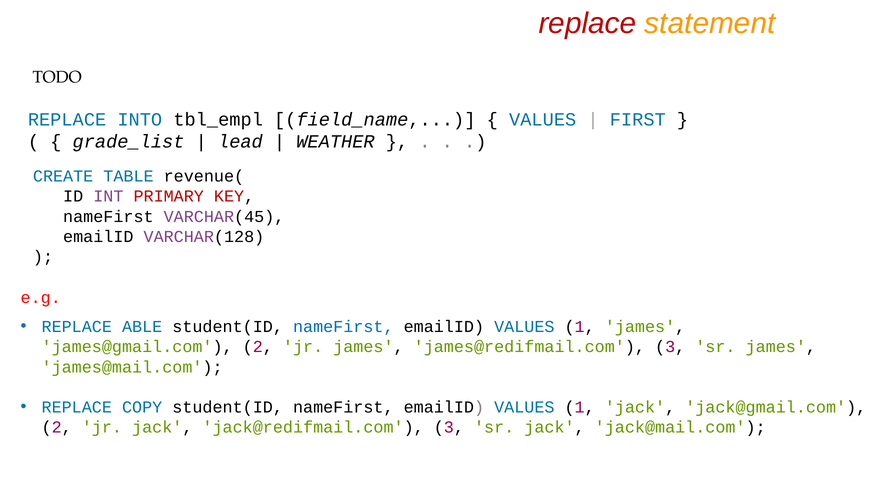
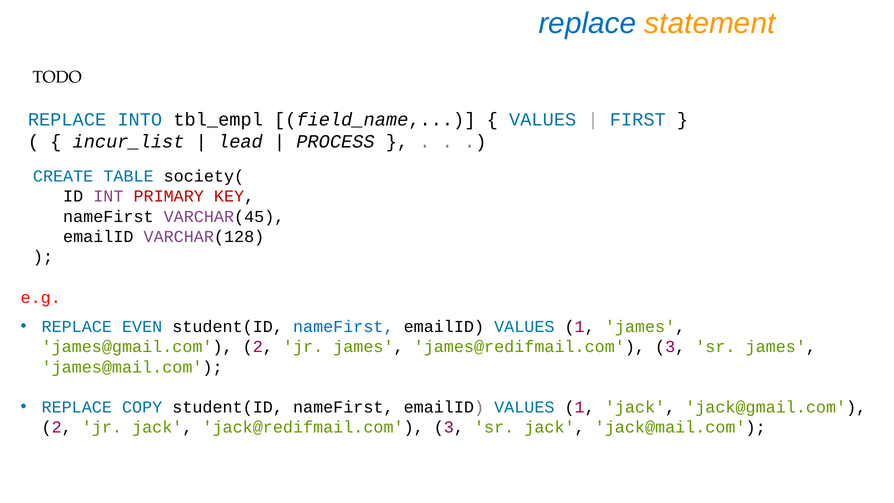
replace at (587, 23) colour: red -> blue
grade_list: grade_list -> incur_list
WEATHER: WEATHER -> PROCESS
revenue(: revenue( -> society(
ABLE: ABLE -> EVEN
